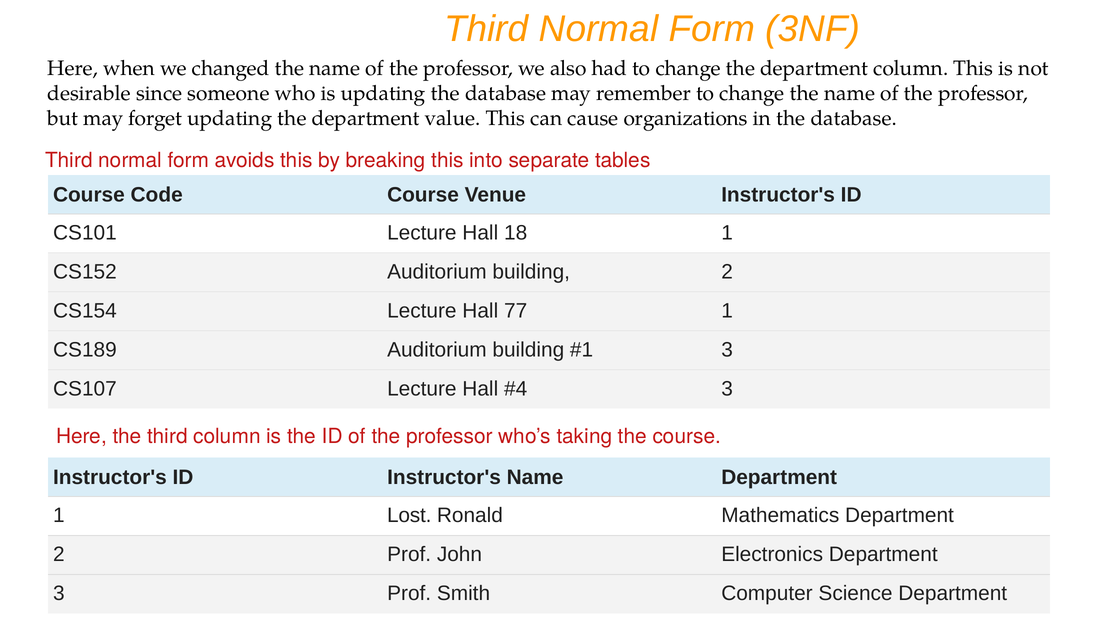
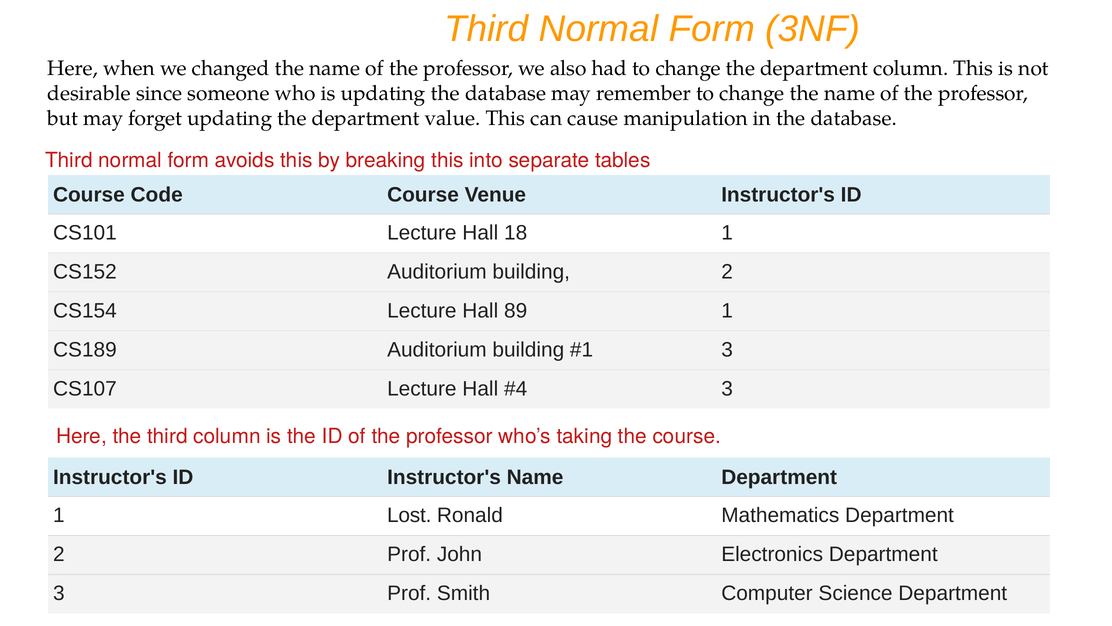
organizations: organizations -> manipulation
77: 77 -> 89
